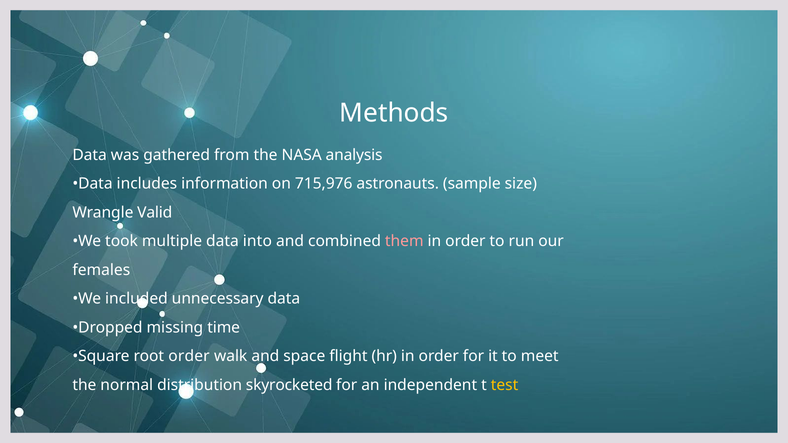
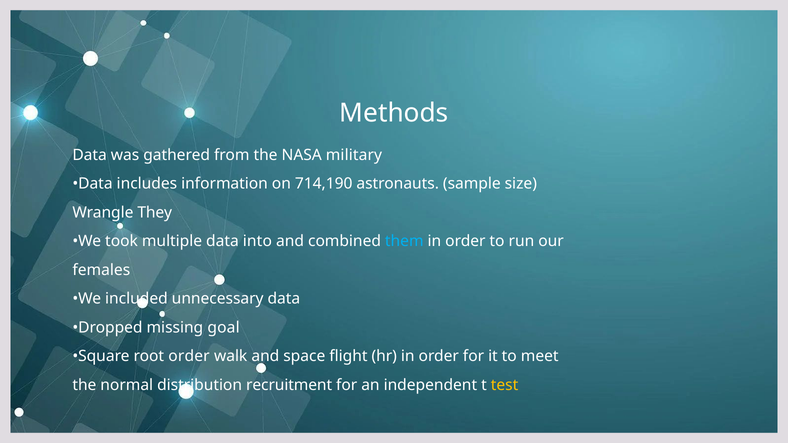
analysis: analysis -> military
715,976: 715,976 -> 714,190
Valid: Valid -> They
them colour: pink -> light blue
time: time -> goal
skyrocketed: skyrocketed -> recruitment
